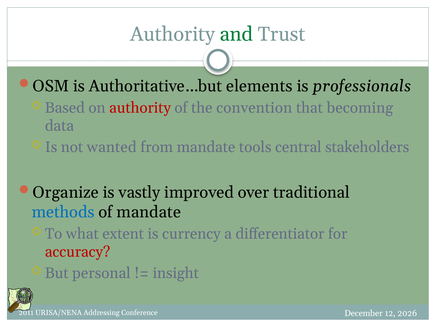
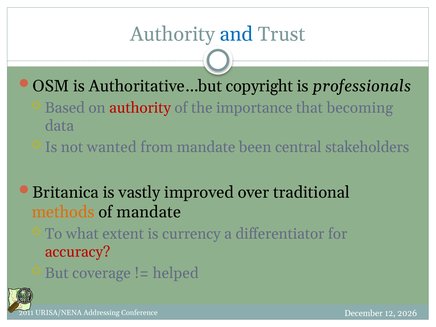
and colour: green -> blue
elements: elements -> copyright
convention: convention -> importance
tools: tools -> been
Organize: Organize -> Britanica
methods colour: blue -> orange
personal: personal -> coverage
insight: insight -> helped
